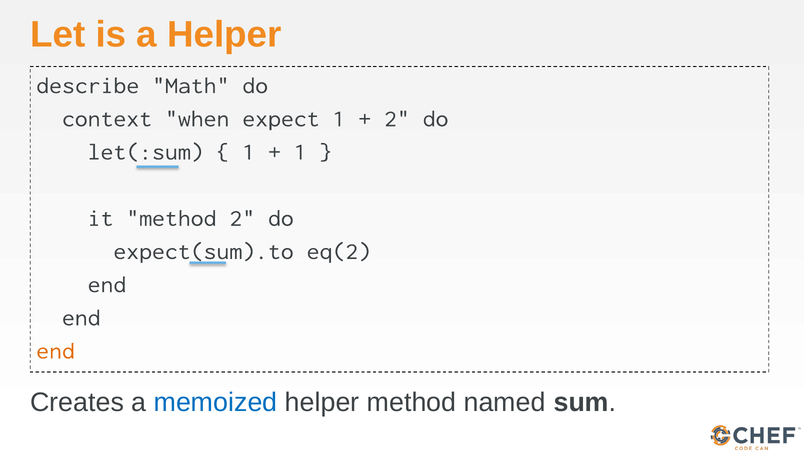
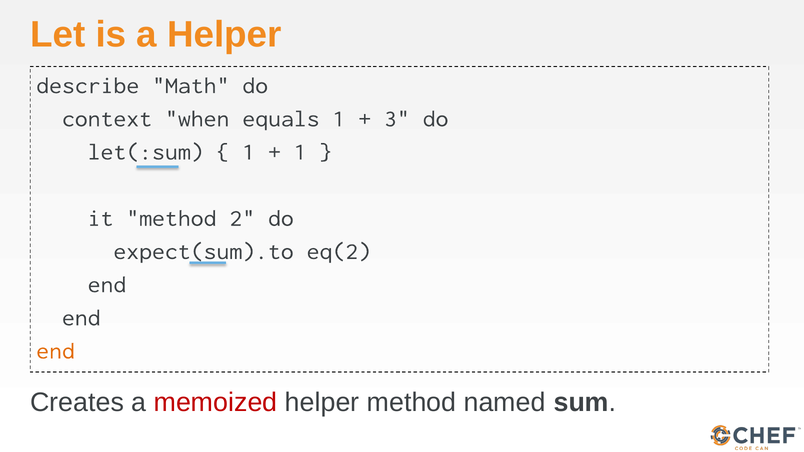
expect: expect -> equals
2 at (397, 119): 2 -> 3
memoized colour: blue -> red
